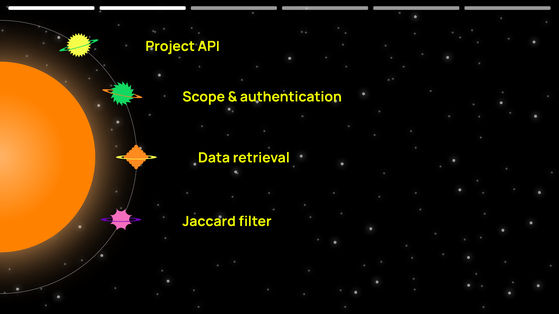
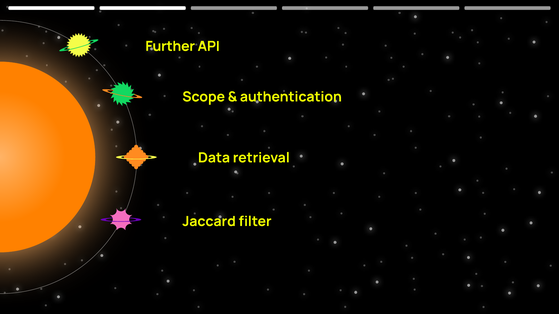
Project: Project -> Further
